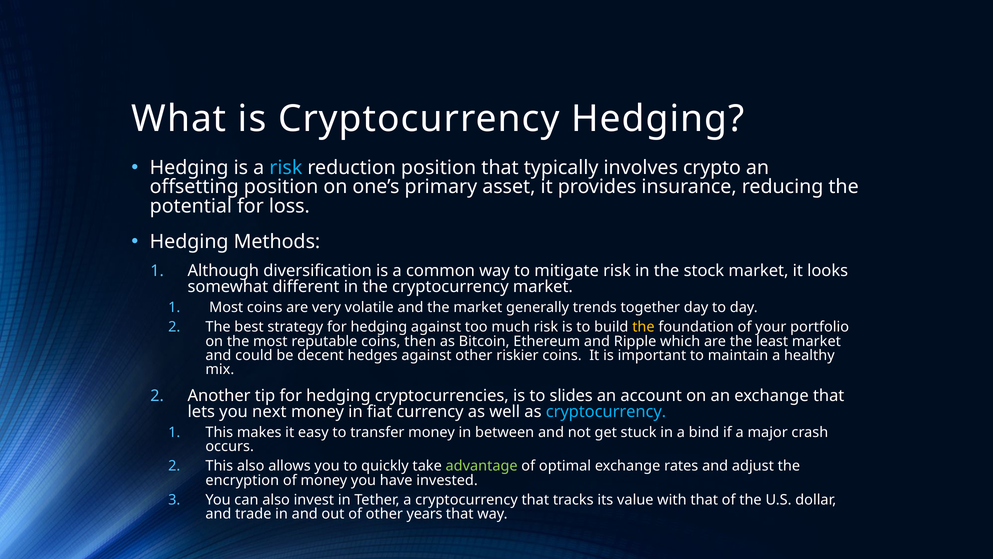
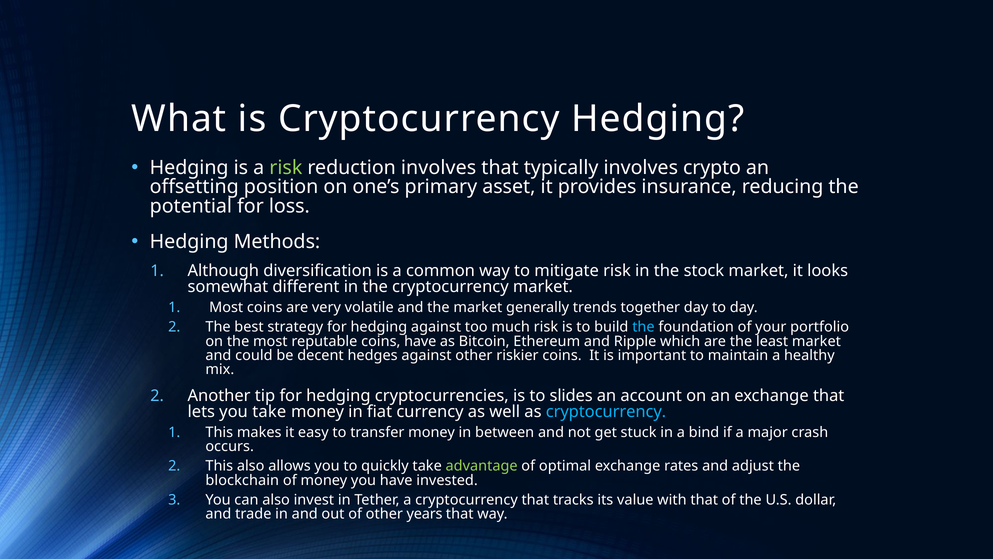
risk at (286, 168) colour: light blue -> light green
reduction position: position -> involves
the at (643, 327) colour: yellow -> light blue
coins then: then -> have
you next: next -> take
encryption: encryption -> blockchain
